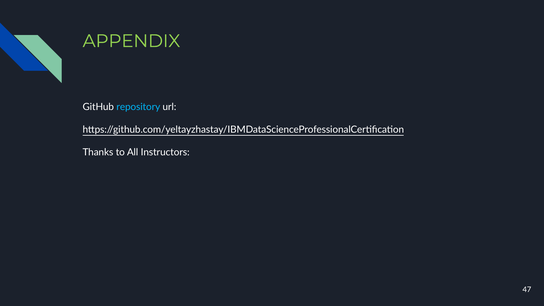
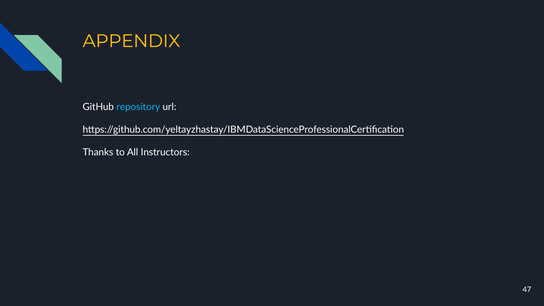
APPENDIX colour: light green -> yellow
